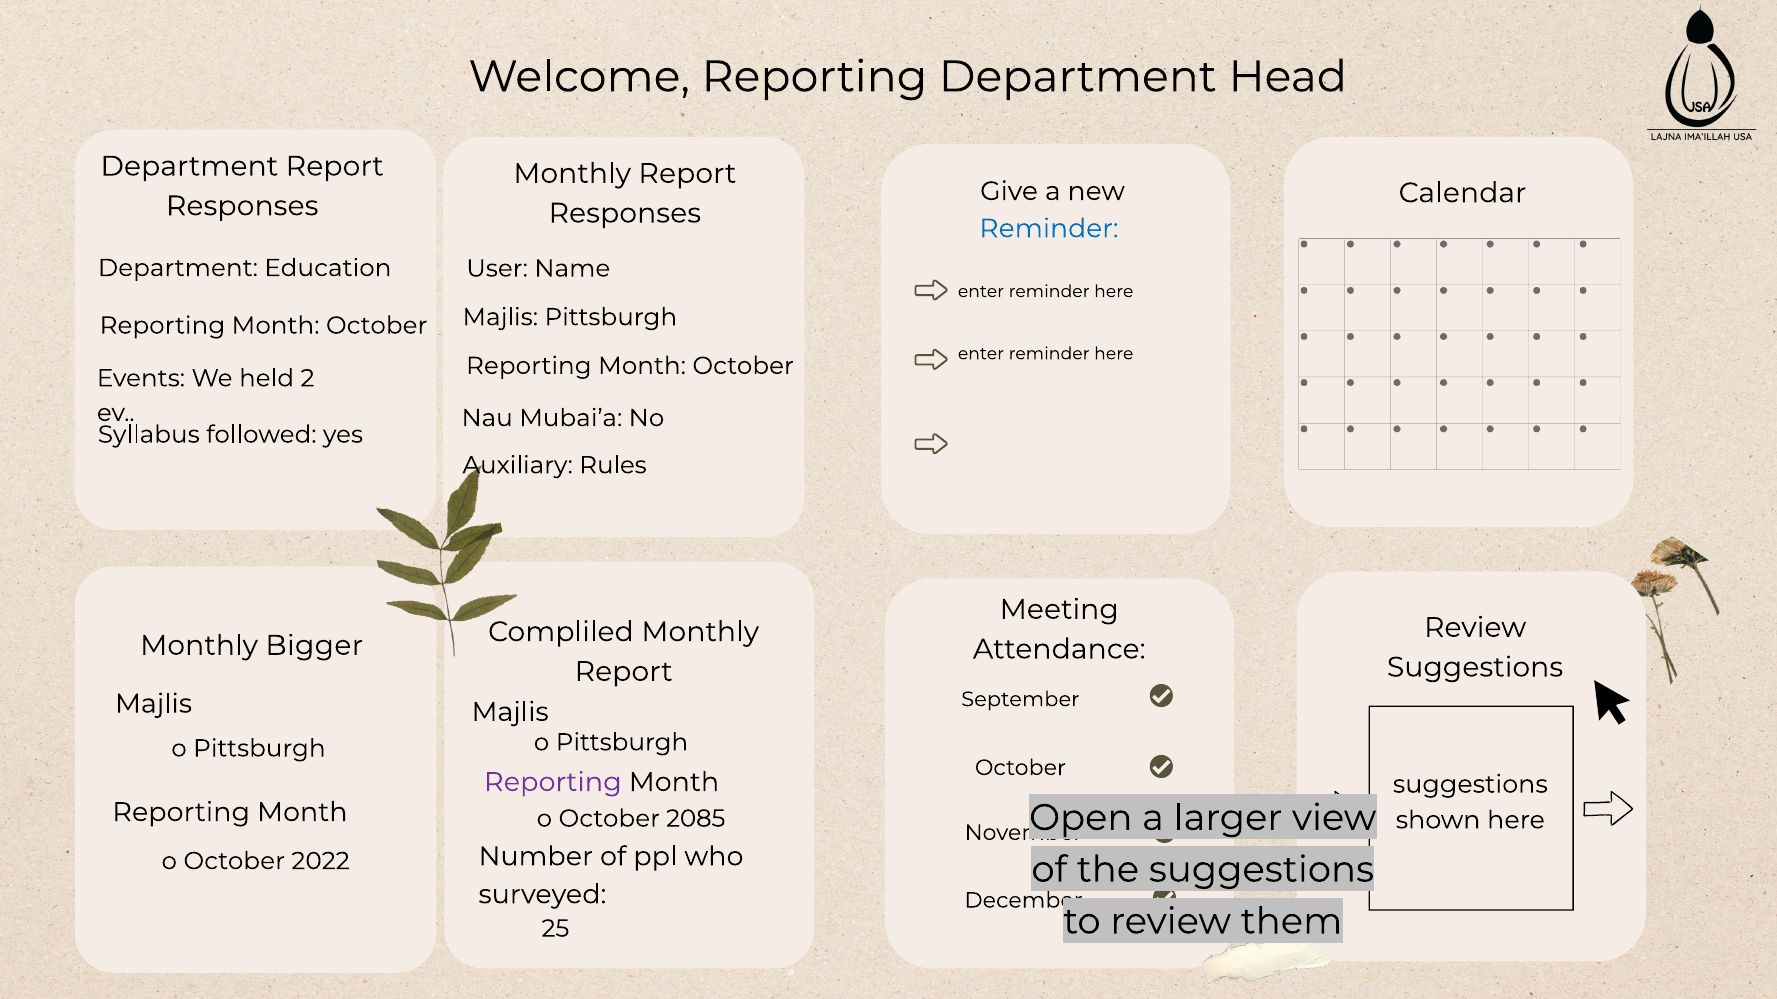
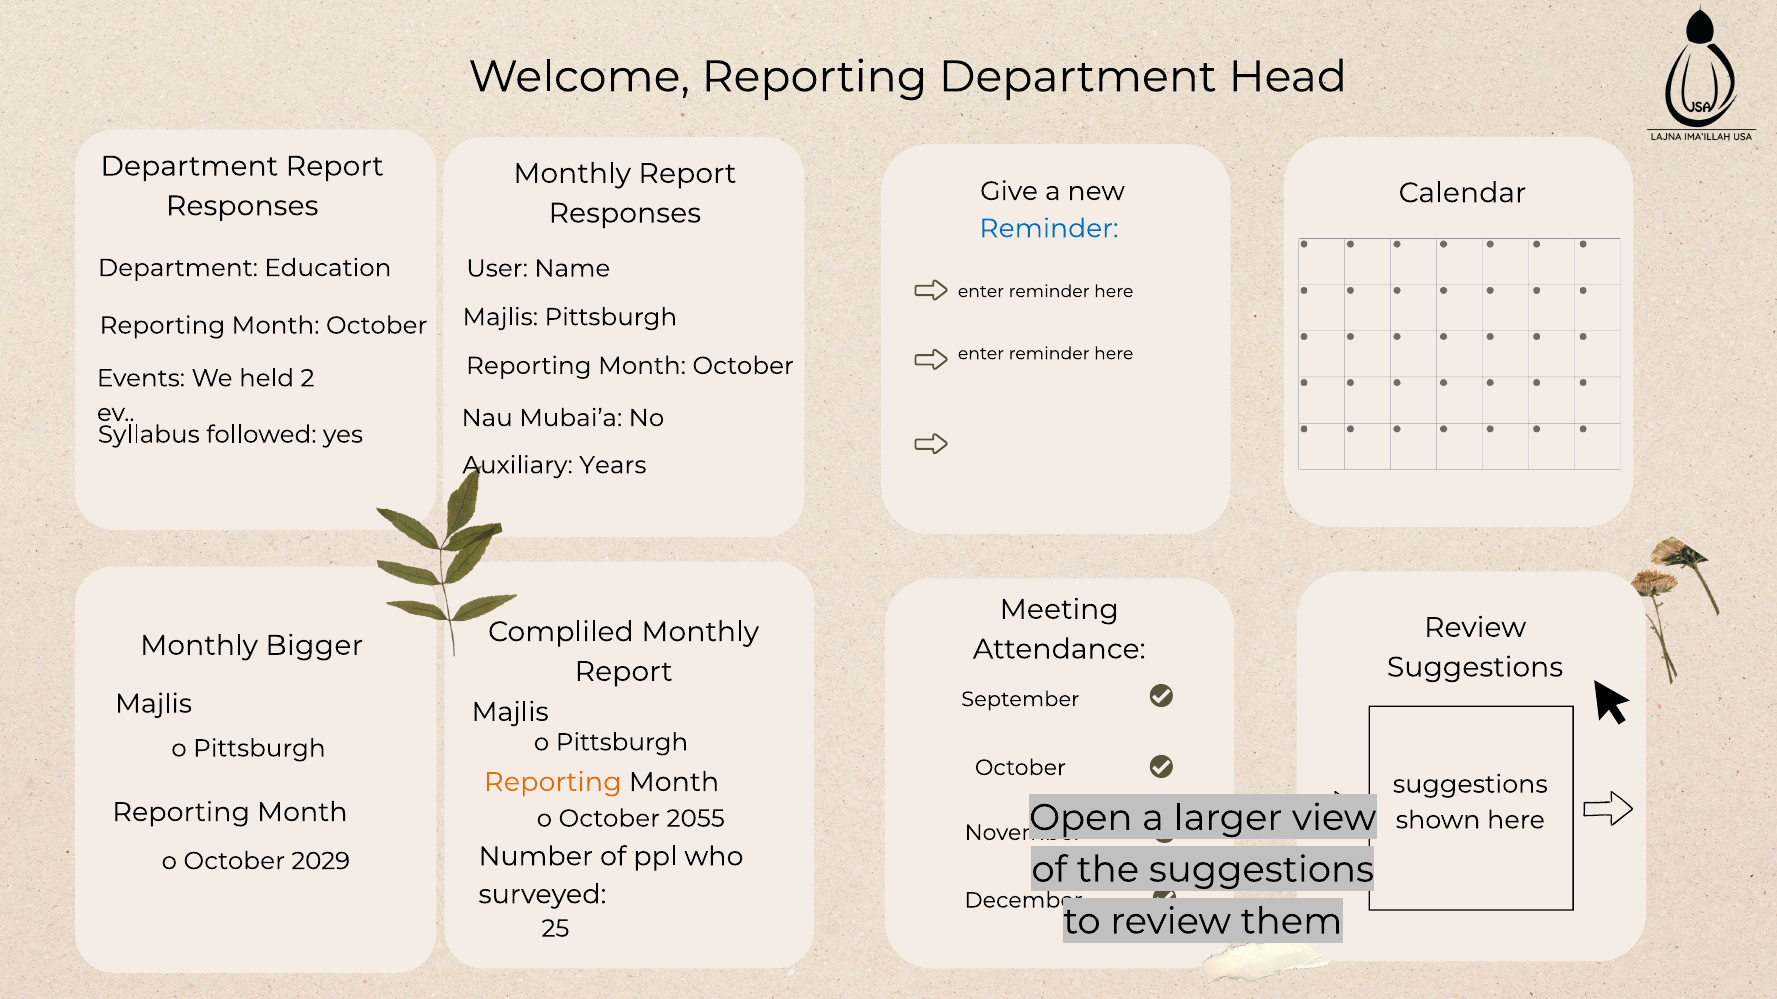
Rules: Rules -> Years
Reporting at (553, 783) colour: purple -> orange
2085: 2085 -> 2055
2022: 2022 -> 2029
